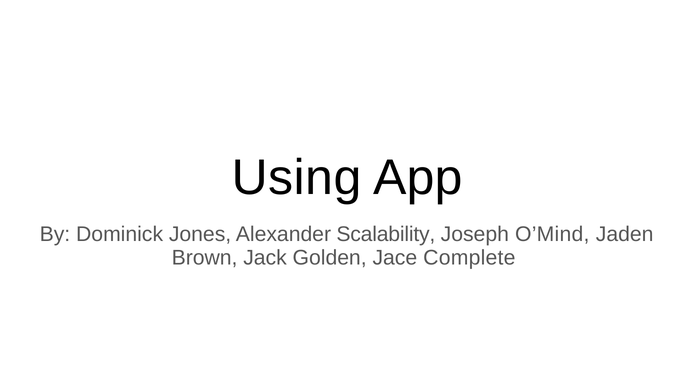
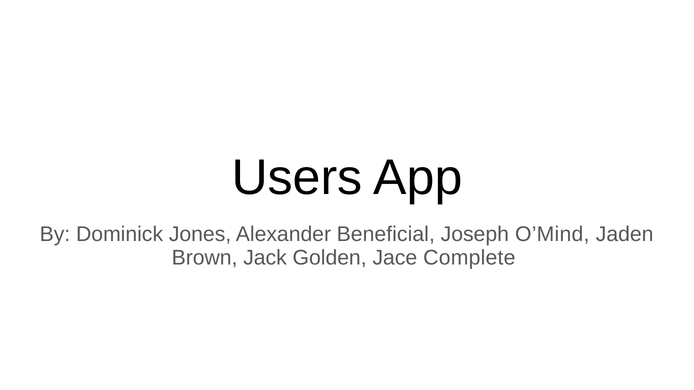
Using: Using -> Users
Scalability: Scalability -> Beneficial
